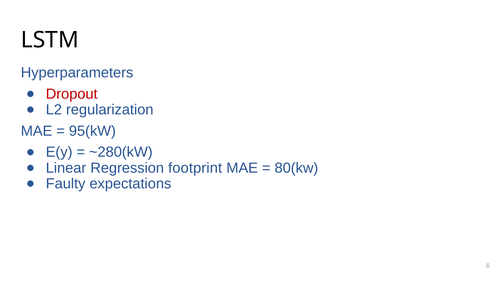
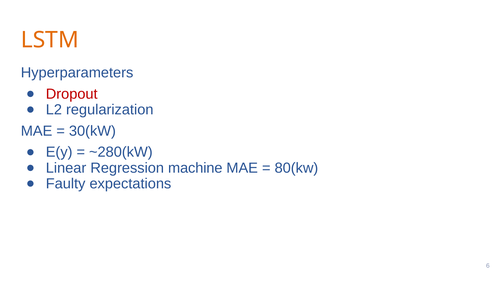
LSTM colour: black -> orange
95(kW: 95(kW -> 30(kW
footprint: footprint -> machine
